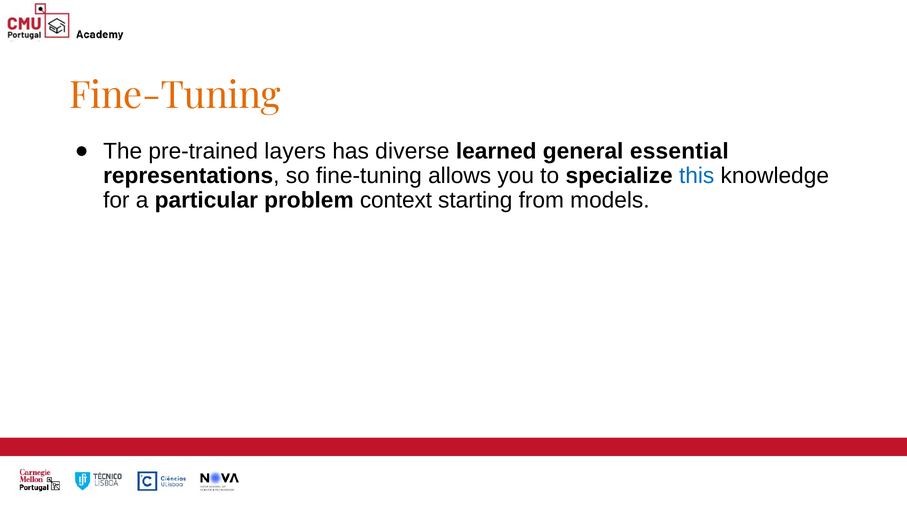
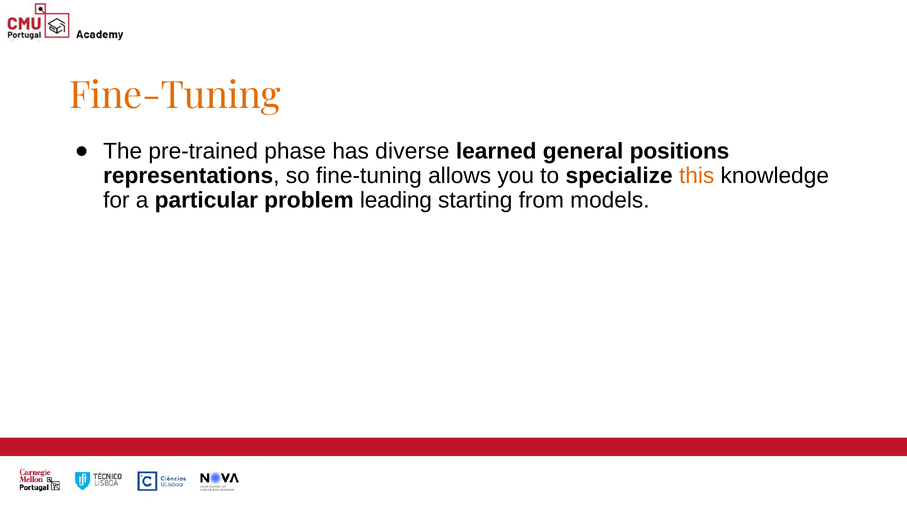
layers: layers -> phase
essential: essential -> positions
this colour: blue -> orange
context: context -> leading
